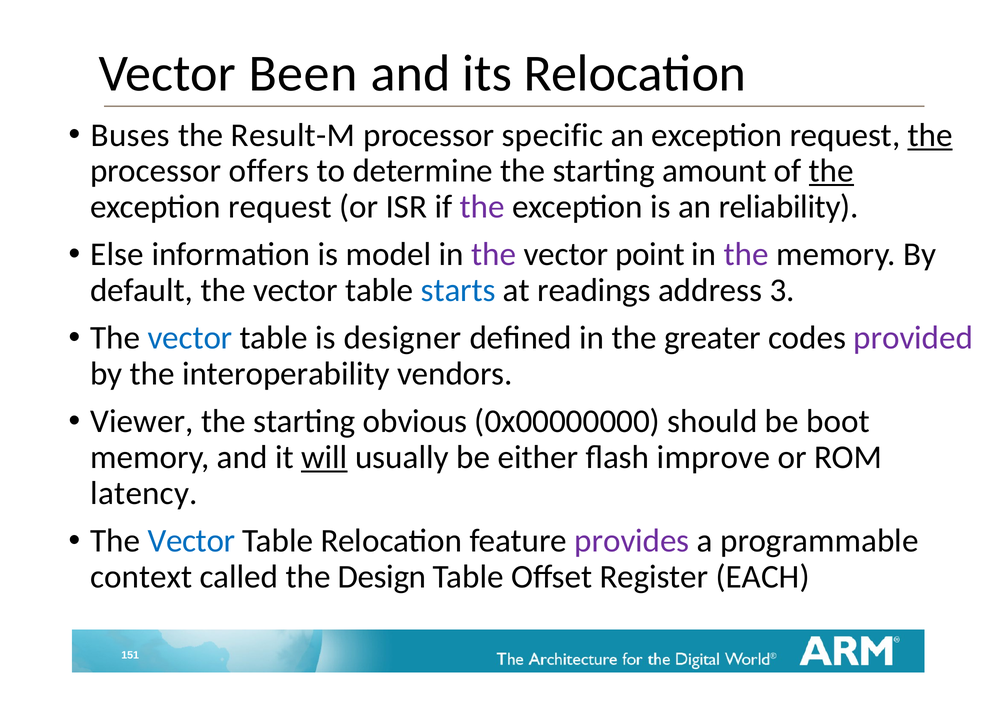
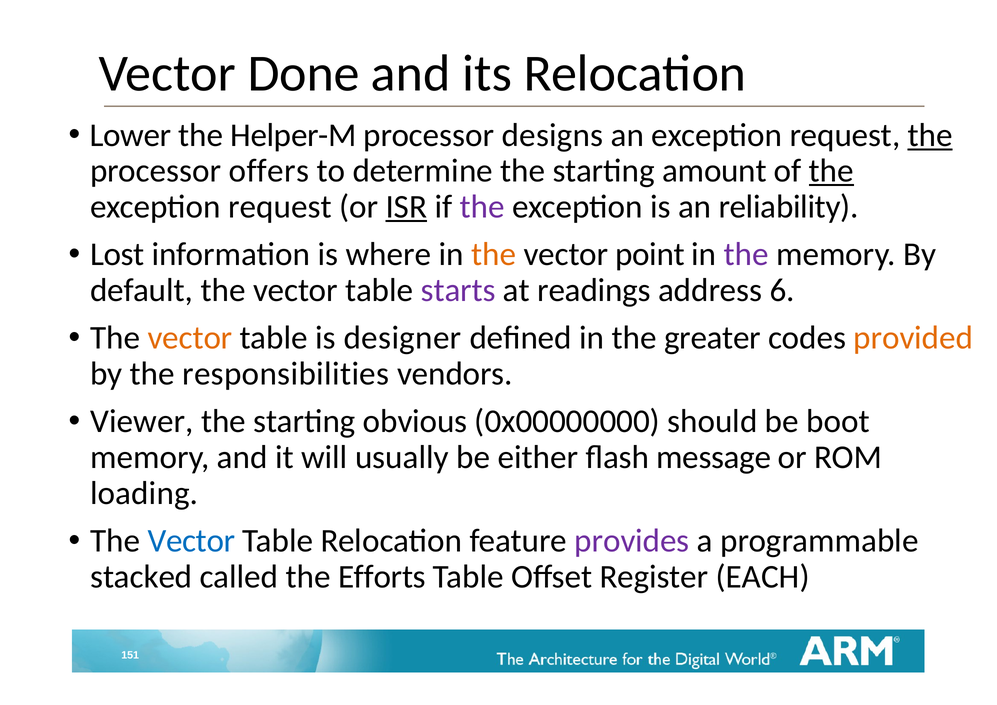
Been: Been -> Done
Buses: Buses -> Lower
Result-M: Result-M -> Helper-M
specific: specific -> designs
ISR underline: none -> present
Else: Else -> Lost
model: model -> where
the at (494, 254) colour: purple -> orange
starts colour: blue -> purple
3: 3 -> 6
vector at (190, 338) colour: blue -> orange
provided colour: purple -> orange
interoperability: interoperability -> responsibilities
will underline: present -> none
improve: improve -> message
latency: latency -> loading
context: context -> stacked
Design: Design -> Efforts
